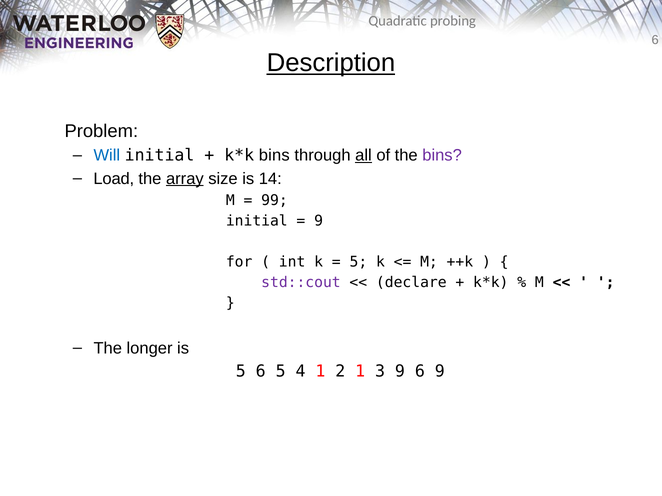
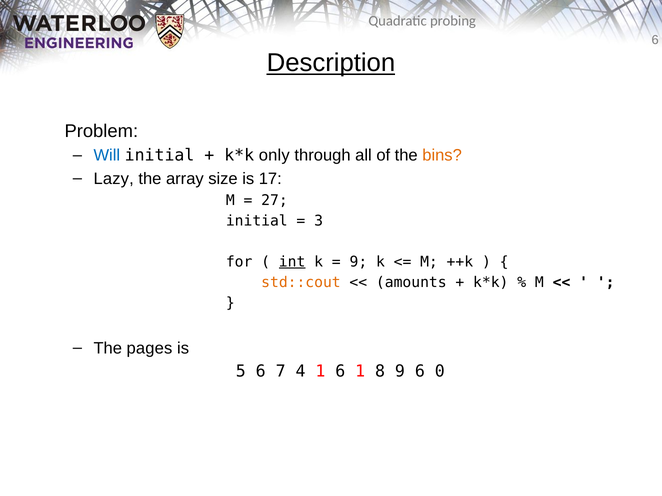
bins at (274, 156): bins -> only
all underline: present -> none
bins at (442, 156) colour: purple -> orange
Load: Load -> Lazy
array underline: present -> none
14: 14 -> 17
99: 99 -> 27
9 at (319, 221): 9 -> 3
int underline: none -> present
5 at (358, 262): 5 -> 9
std::cout colour: purple -> orange
declare: declare -> amounts
longer: longer -> pages
6 5: 5 -> 7
1 2: 2 -> 6
3: 3 -> 8
6 9: 9 -> 0
